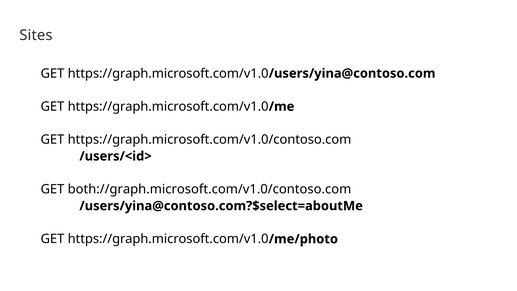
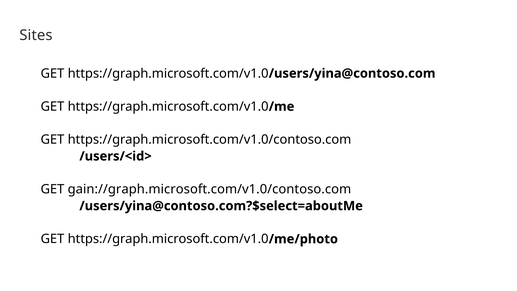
both://graph.microsoft.com/v1.0/contoso.com: both://graph.microsoft.com/v1.0/contoso.com -> gain://graph.microsoft.com/v1.0/contoso.com
